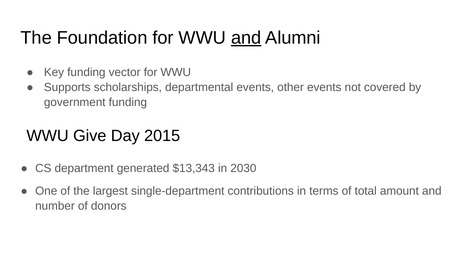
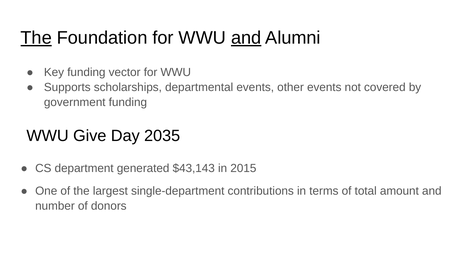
The at (36, 38) underline: none -> present
2015: 2015 -> 2035
$13,343: $13,343 -> $43,143
2030: 2030 -> 2015
